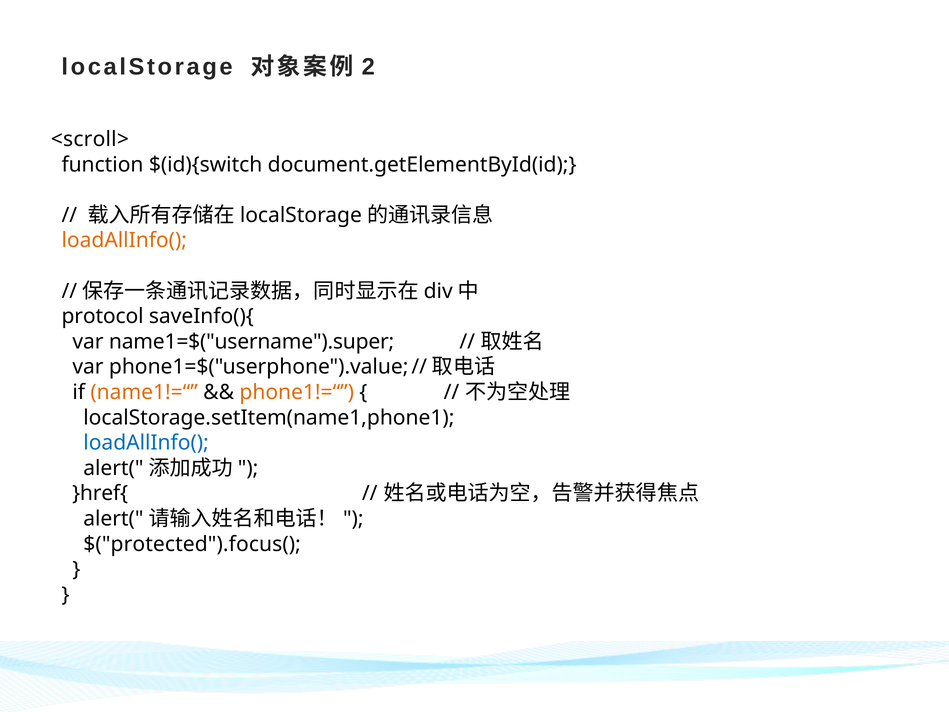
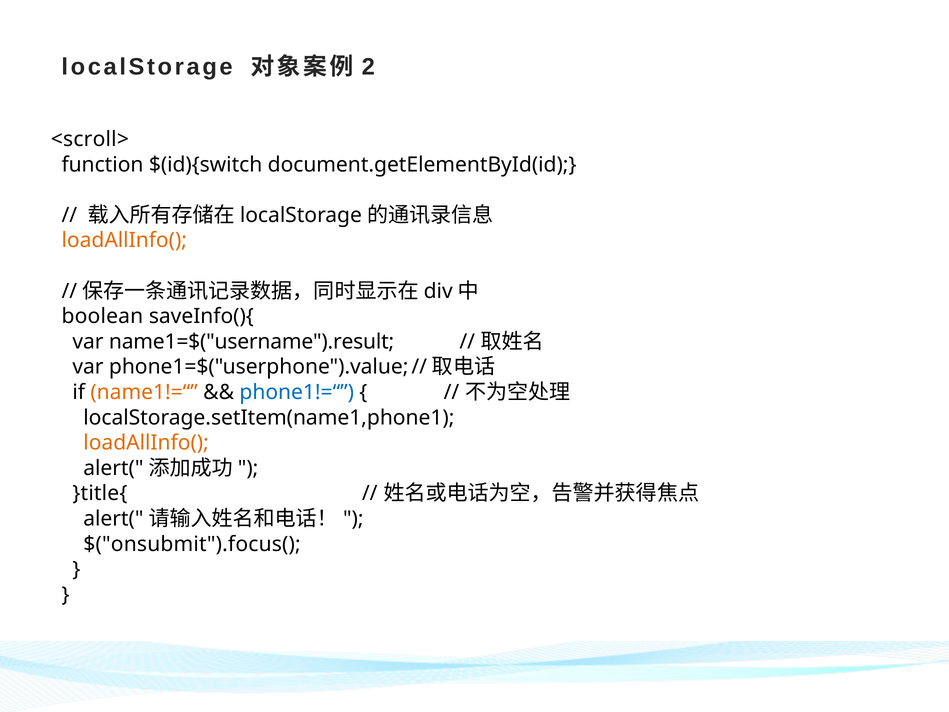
protocol: protocol -> boolean
name1=$("username").super: name1=$("username").super -> name1=$("username").result
phone1!=“ colour: orange -> blue
loadAllInfo( at (146, 443) colour: blue -> orange
}href{: }href{ -> }title{
$("protected").focus(: $("protected").focus( -> $("onsubmit").focus(
